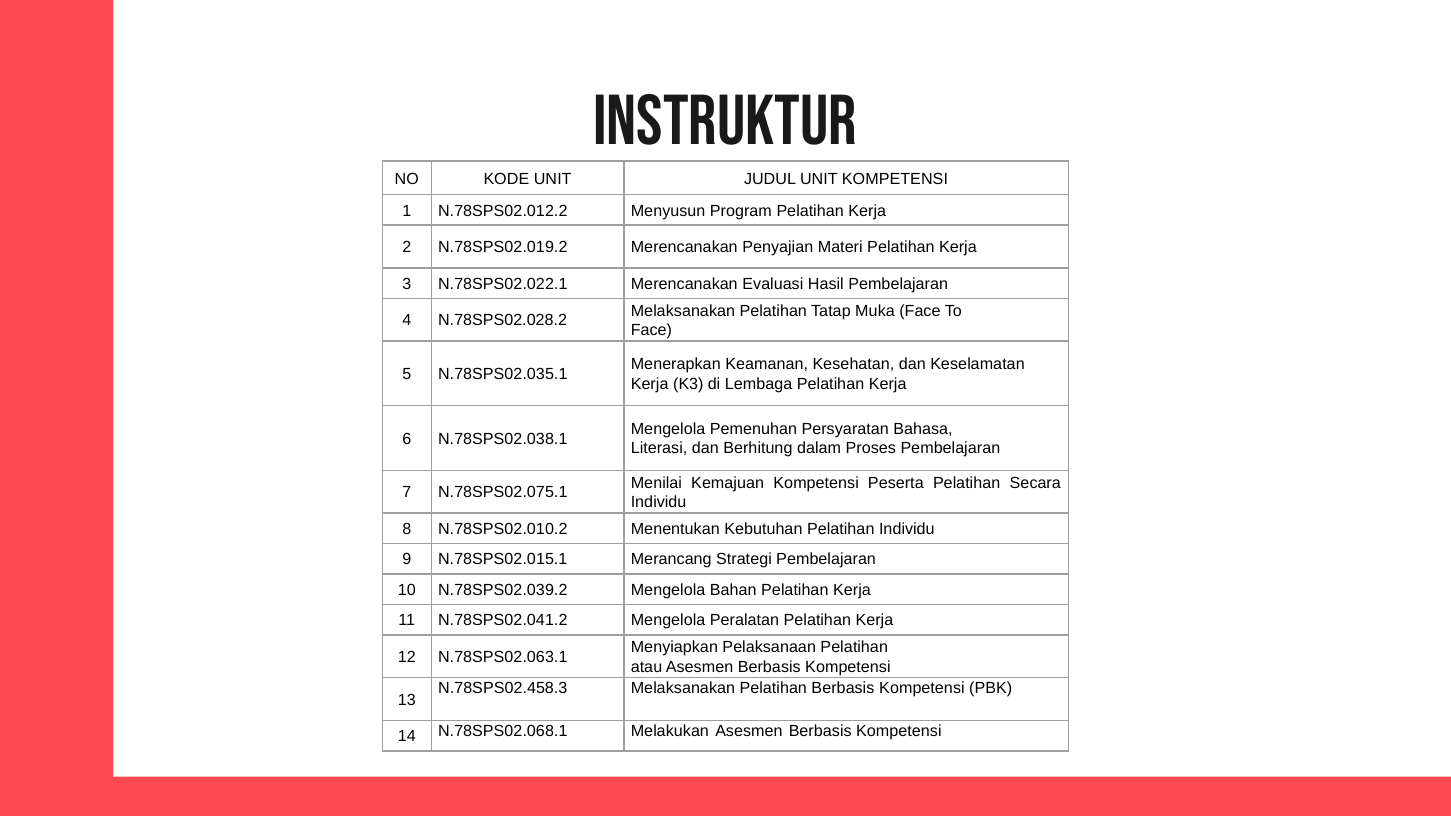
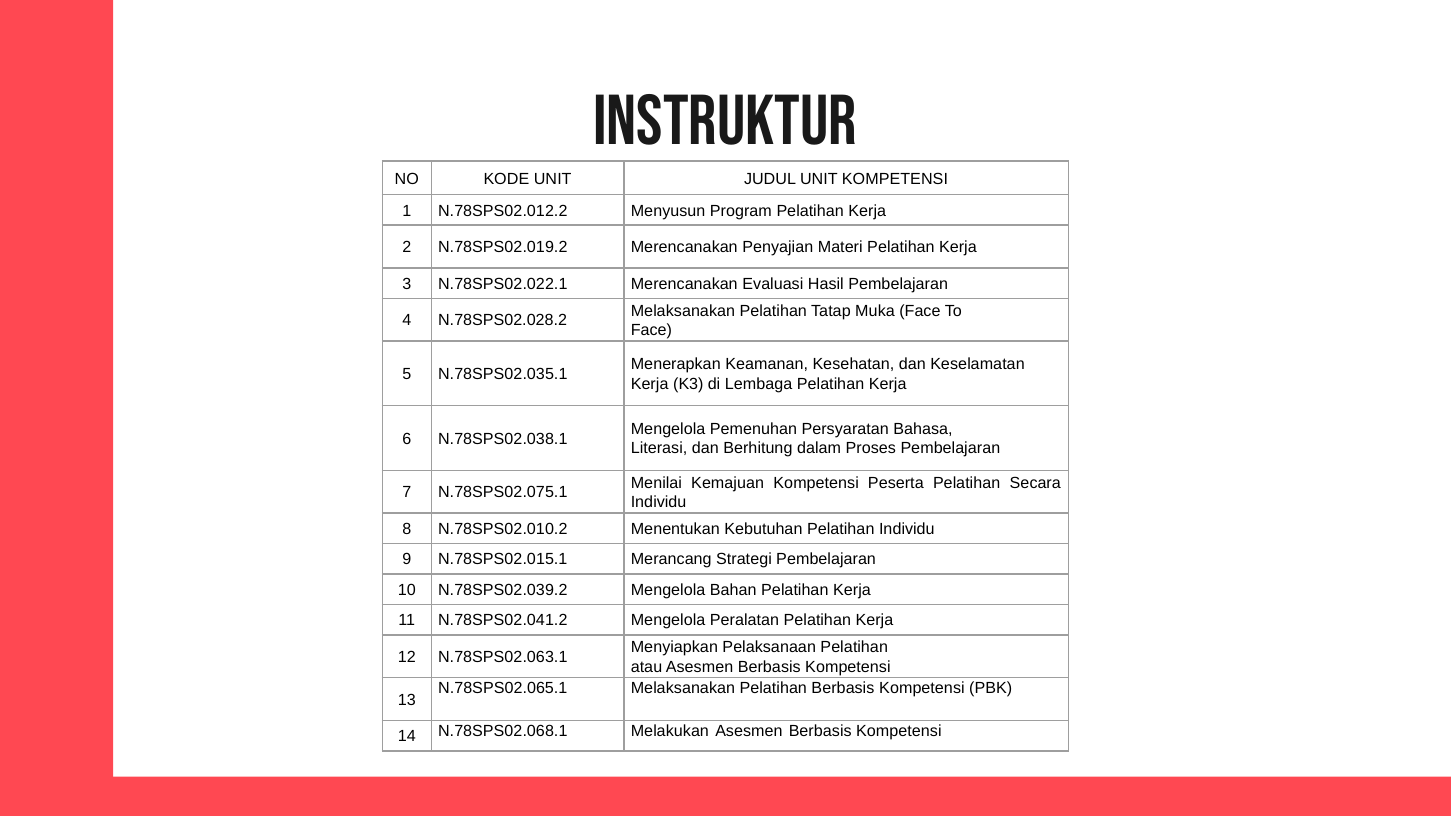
N.78SPS02.458.3: N.78SPS02.458.3 -> N.78SPS02.065.1
